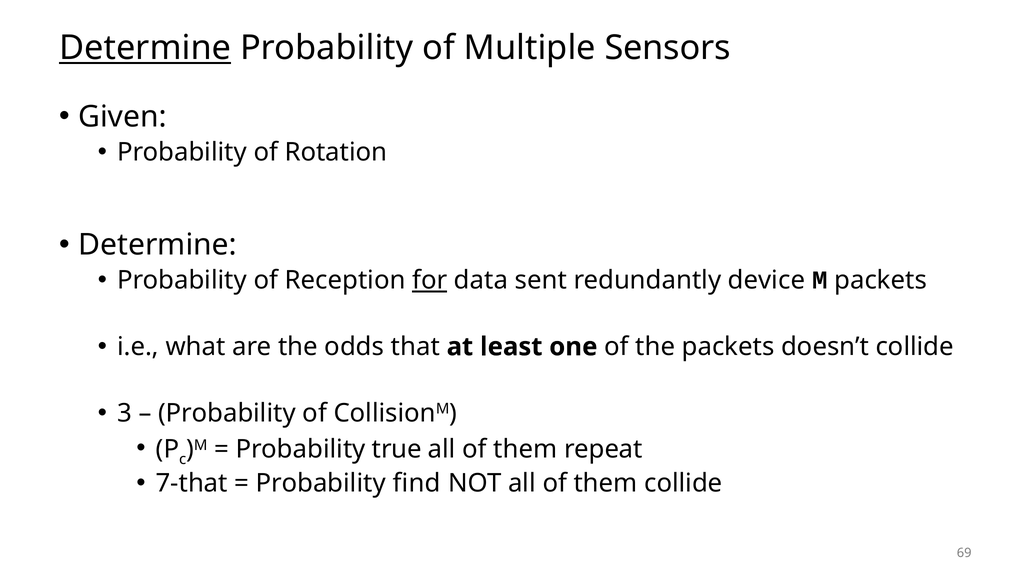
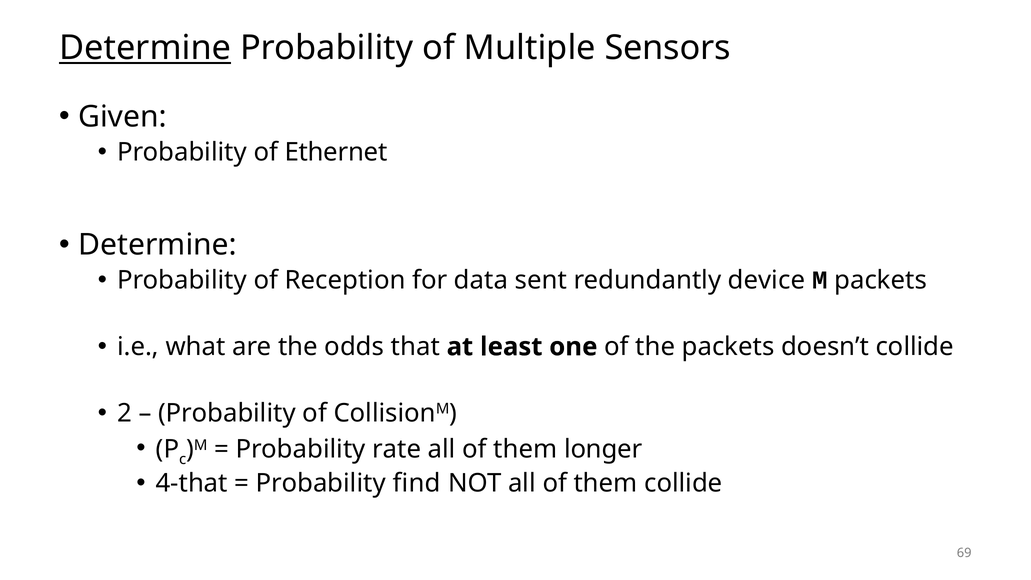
Rotation: Rotation -> Ethernet
for underline: present -> none
3: 3 -> 2
true: true -> rate
repeat: repeat -> longer
7-that: 7-that -> 4-that
